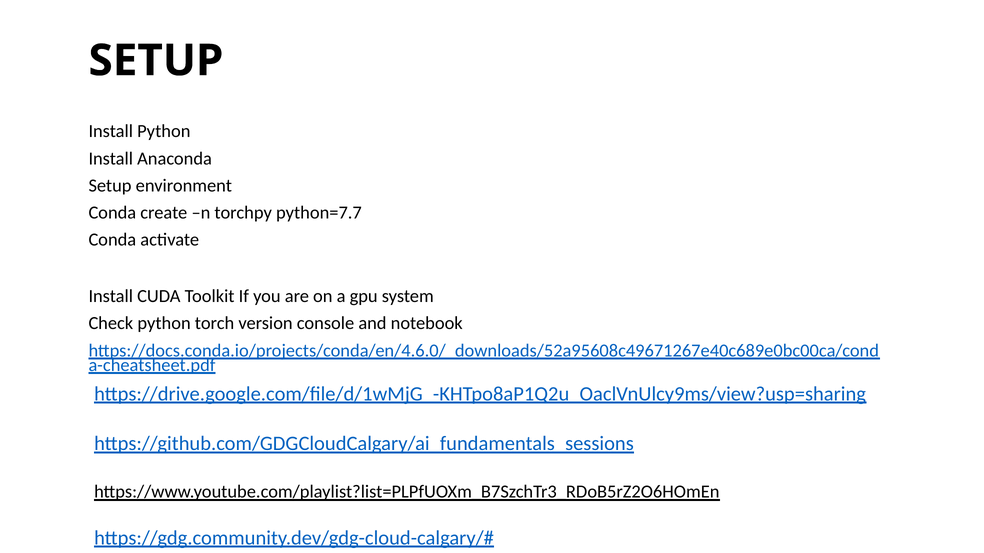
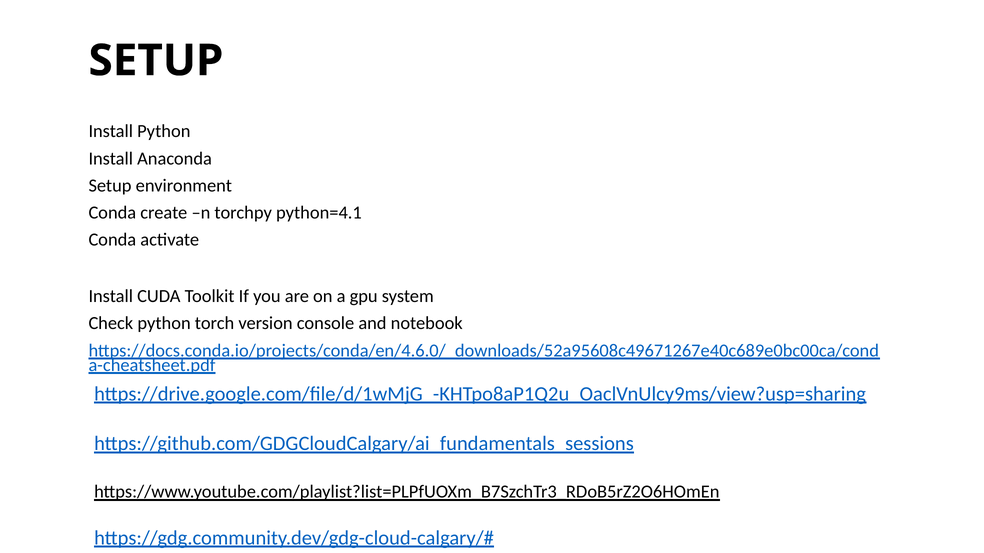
python=7.7: python=7.7 -> python=4.1
